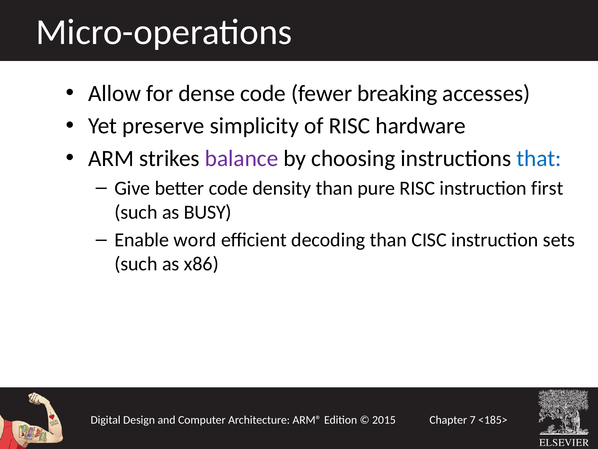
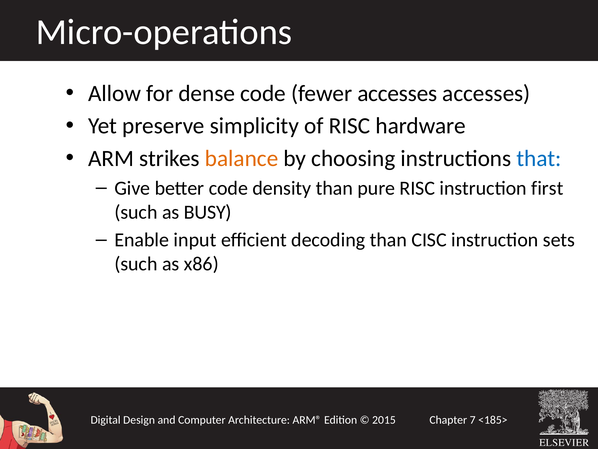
fewer breaking: breaking -> accesses
balance colour: purple -> orange
word: word -> input
